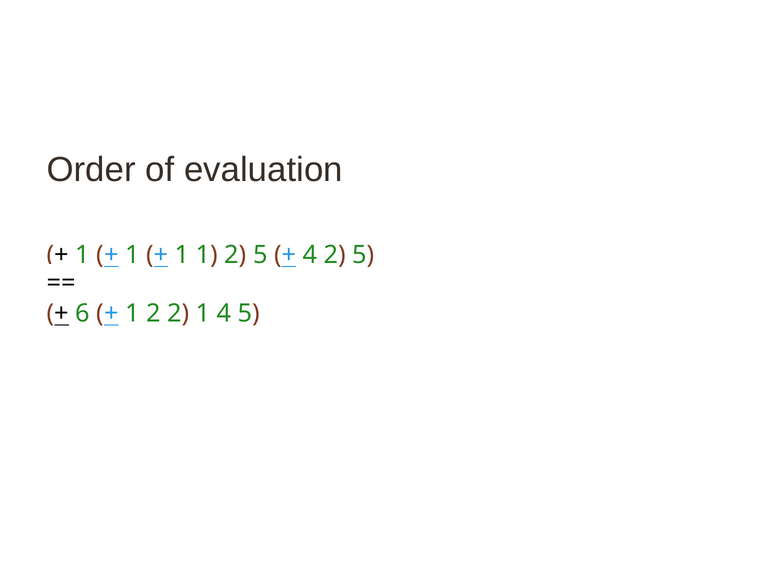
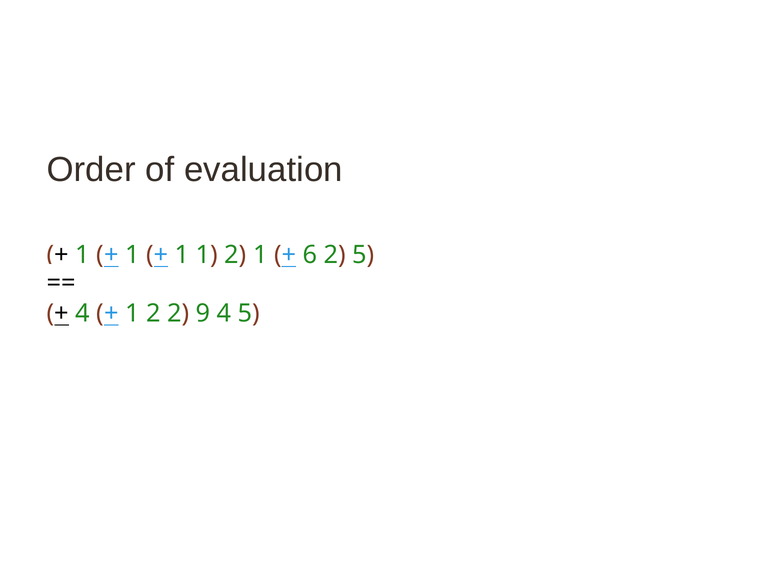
1 2 5: 5 -> 1
4 at (310, 255): 4 -> 6
6 at (83, 313): 6 -> 4
2 1: 1 -> 9
